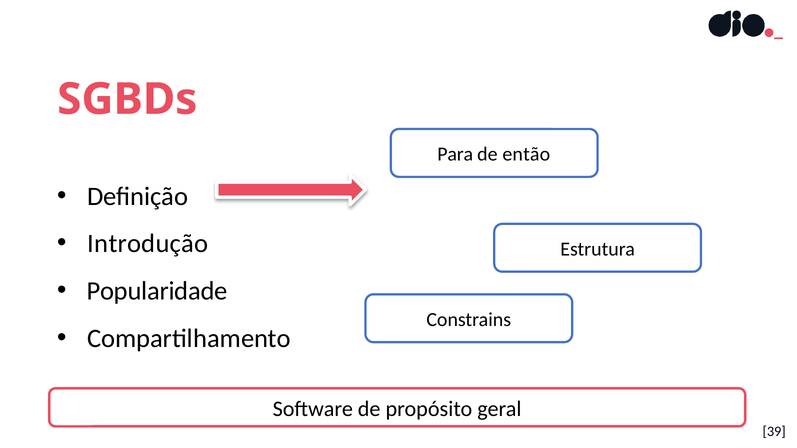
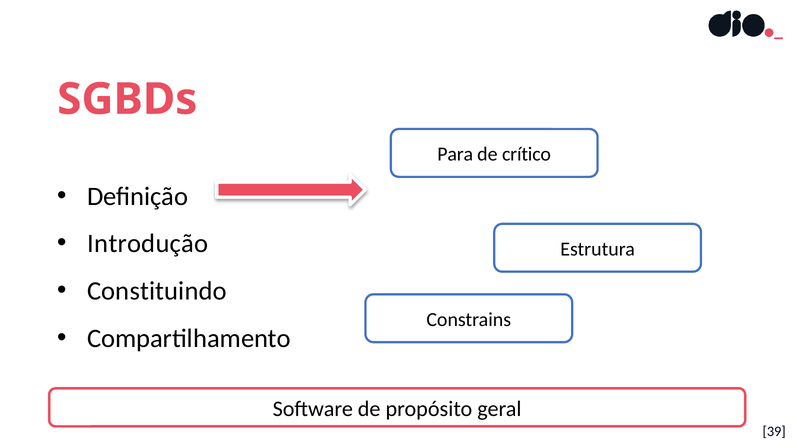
então: então -> crítico
Popularidade: Popularidade -> Constituindo
